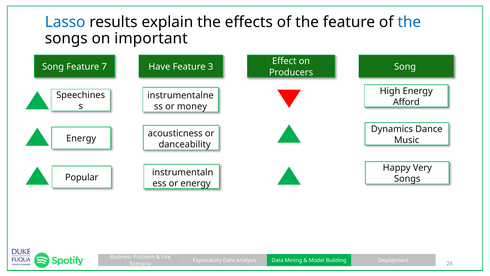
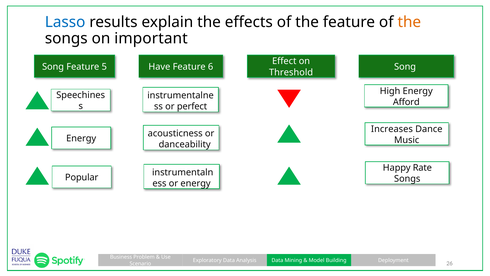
the at (409, 22) colour: blue -> orange
7: 7 -> 5
3: 3 -> 6
Producers: Producers -> Threshold
money: money -> perfect
Dynamics: Dynamics -> Increases
Very: Very -> Rate
